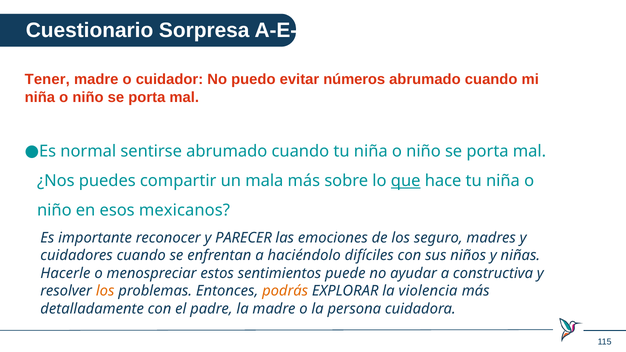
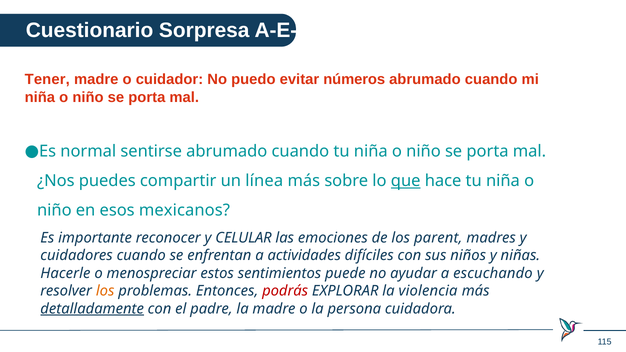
mala: mala -> línea
PARECER: PARECER -> CELULAR
seguro: seguro -> parent
haciéndolo: haciéndolo -> actividades
constructiva: constructiva -> escuchando
podrás colour: orange -> red
detalladamente underline: none -> present
